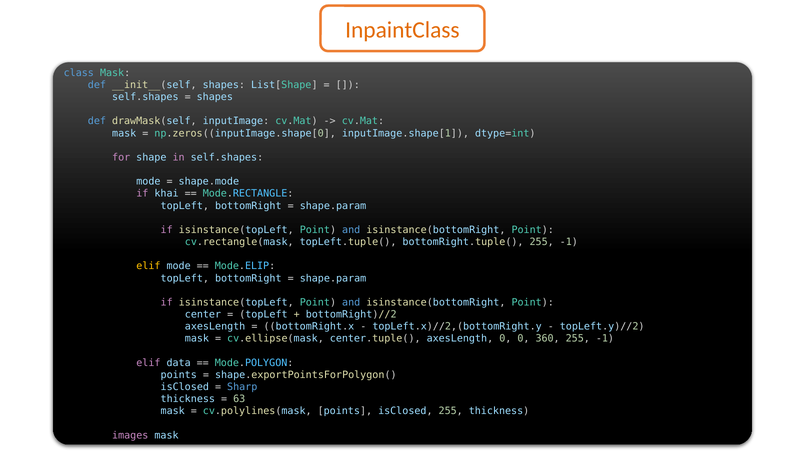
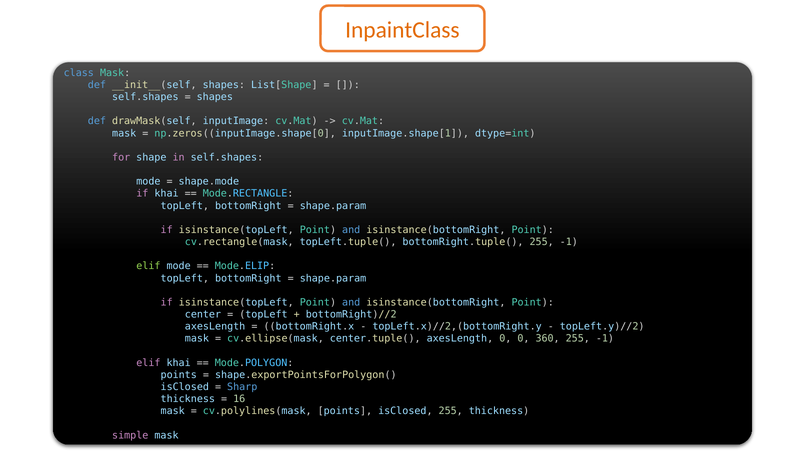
elif at (148, 266) colour: yellow -> light green
elif data: data -> khai
63: 63 -> 16
images: images -> simple
